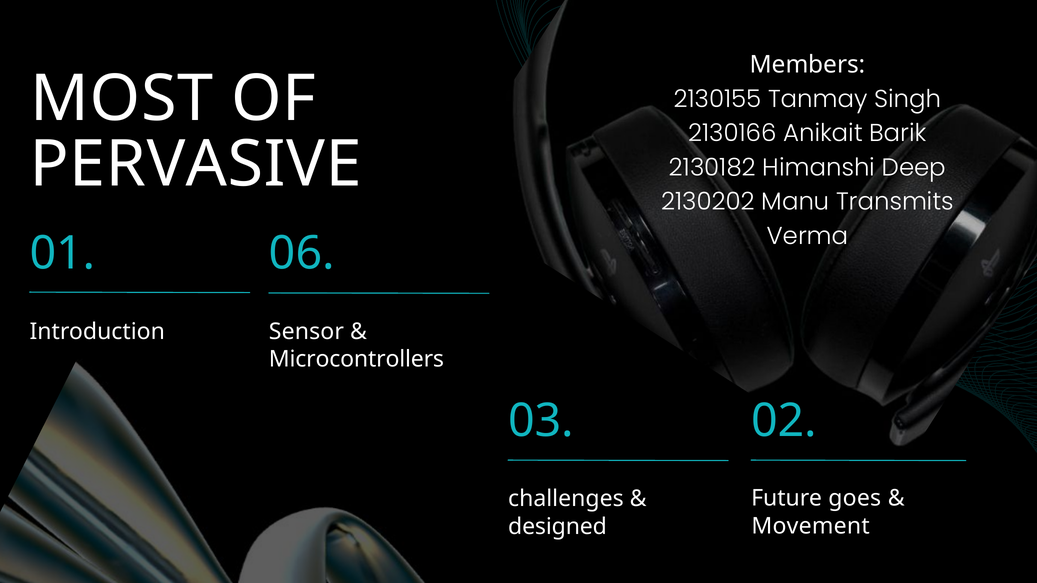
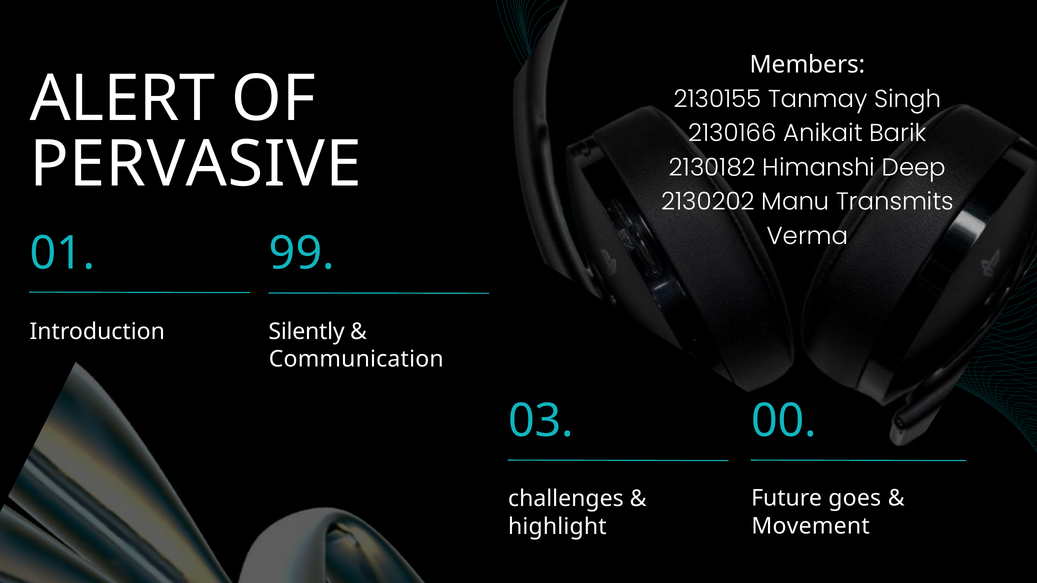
MOST: MOST -> ALERT
06: 06 -> 99
Sensor: Sensor -> Silently
Microcontrollers: Microcontrollers -> Communication
02: 02 -> 00
designed: designed -> highlight
